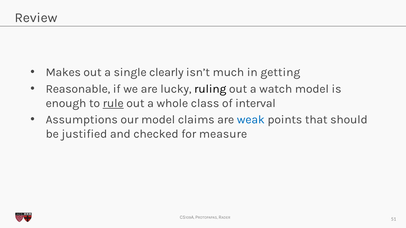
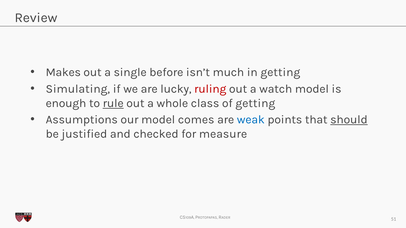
clearly: clearly -> before
Reasonable: Reasonable -> Simulating
ruling colour: black -> red
of interval: interval -> getting
claims: claims -> comes
should underline: none -> present
